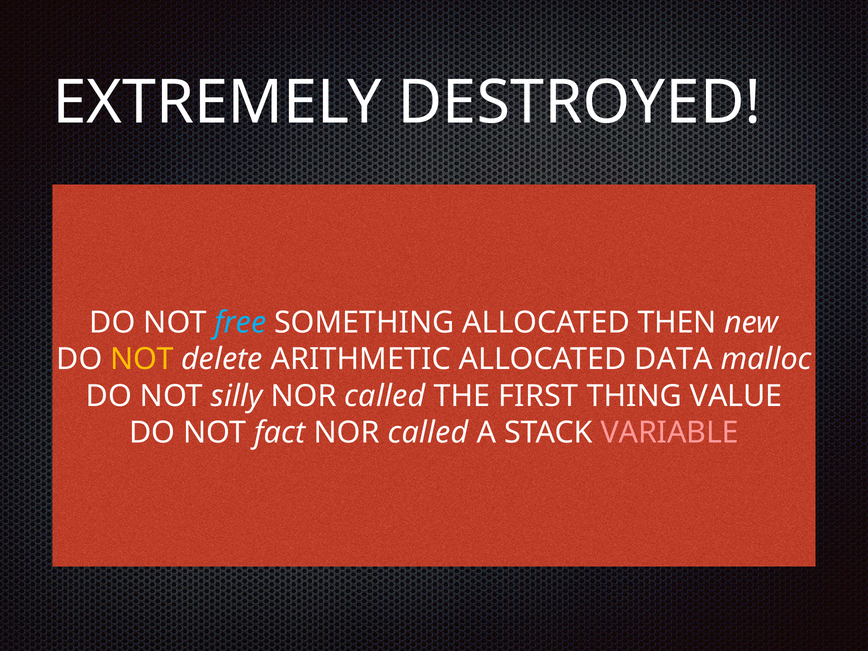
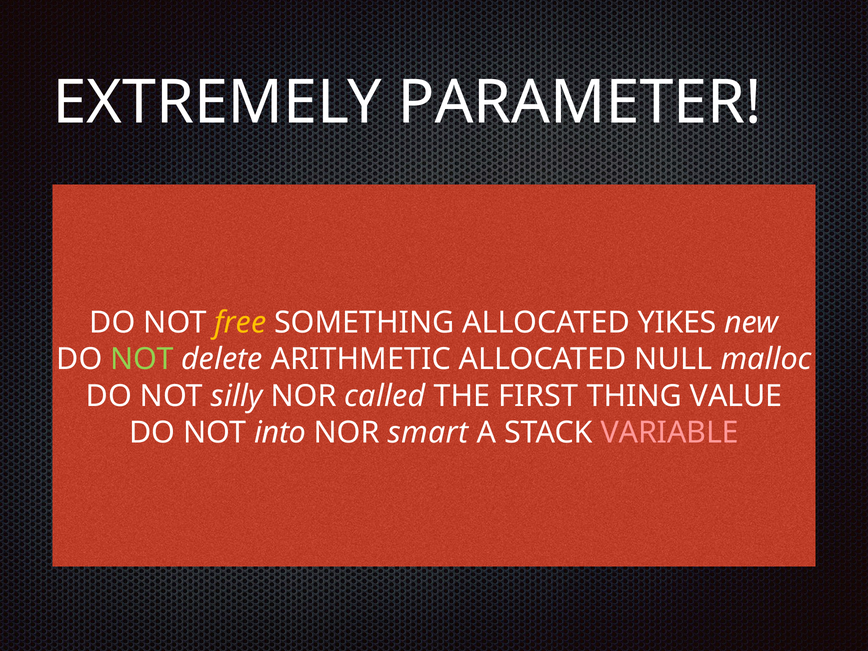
DESTROYED: DESTROYED -> PARAMETER
free colour: light blue -> yellow
THEN: THEN -> YIKES
NOT at (142, 359) colour: yellow -> light green
DATA: DATA -> NULL
fact: fact -> into
called at (428, 433): called -> smart
